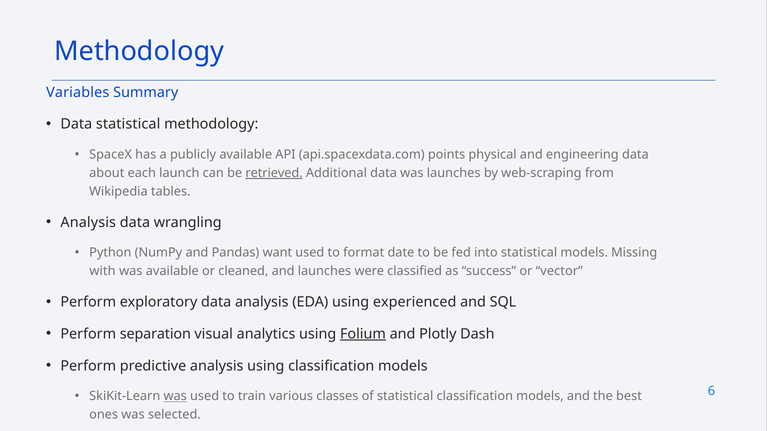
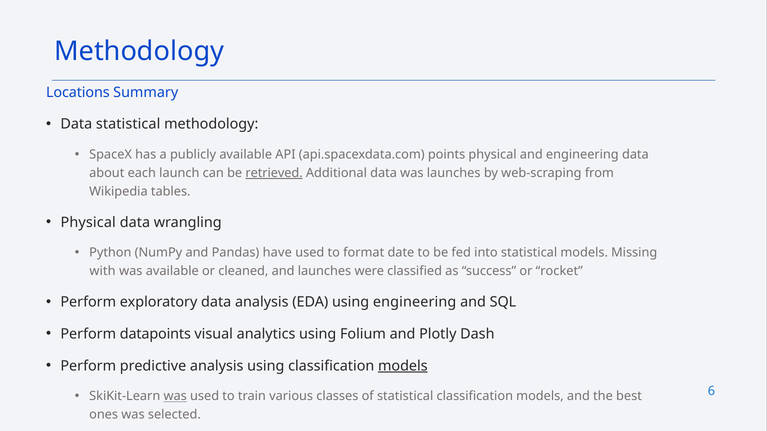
Variables: Variables -> Locations
Analysis at (88, 223): Analysis -> Physical
want: want -> have
vector: vector -> rocket
using experienced: experienced -> engineering
separation: separation -> datapoints
Folium underline: present -> none
models at (403, 366) underline: none -> present
